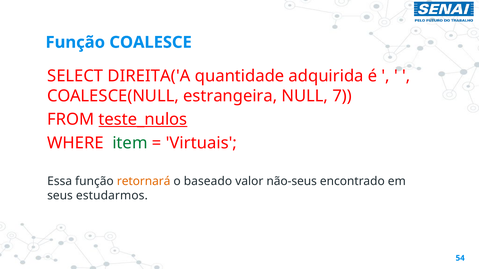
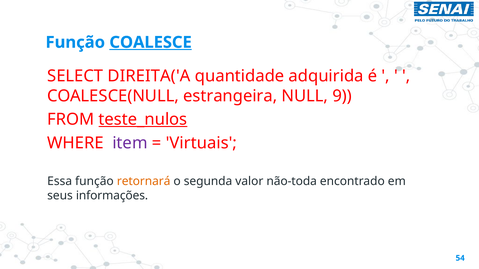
COALESCE underline: none -> present
7: 7 -> 9
item colour: green -> purple
baseado: baseado -> segunda
não-seus: não-seus -> não-toda
estudarmos: estudarmos -> informações
